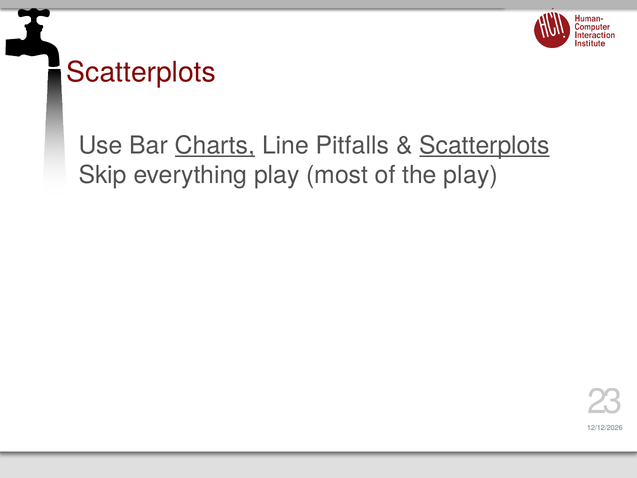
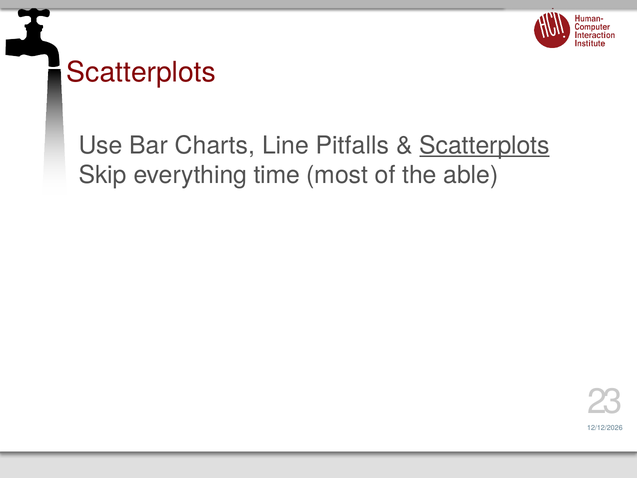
Charts underline: present -> none
everything play: play -> time
the play: play -> able
